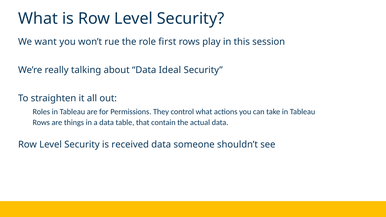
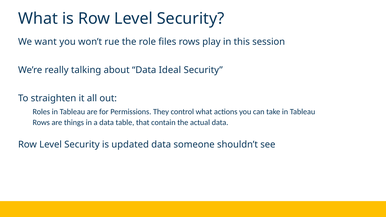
first: first -> files
received: received -> updated
